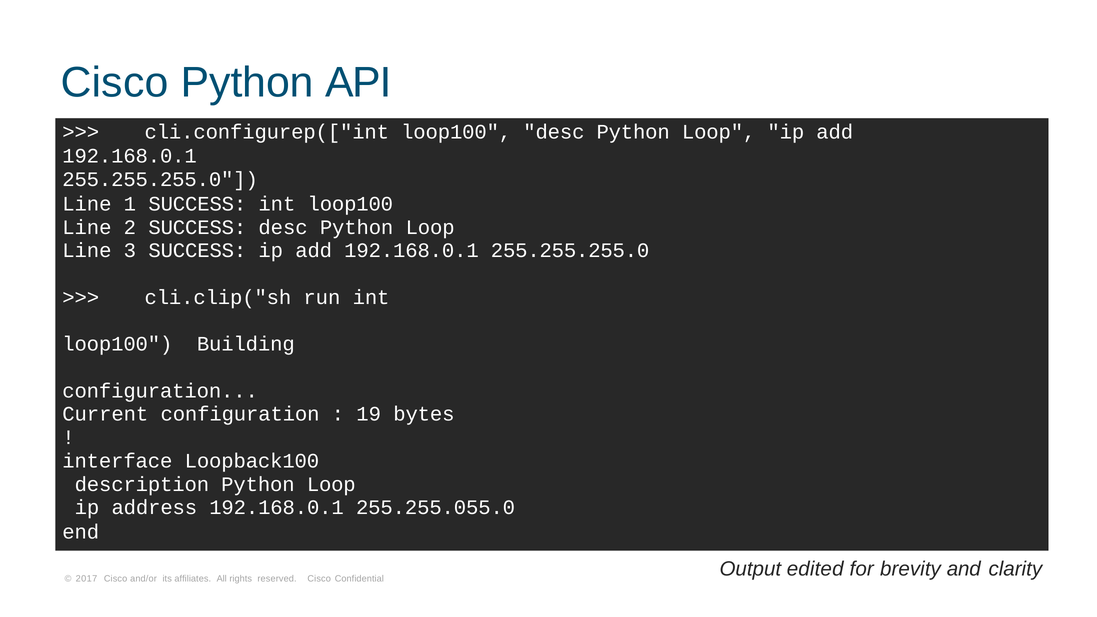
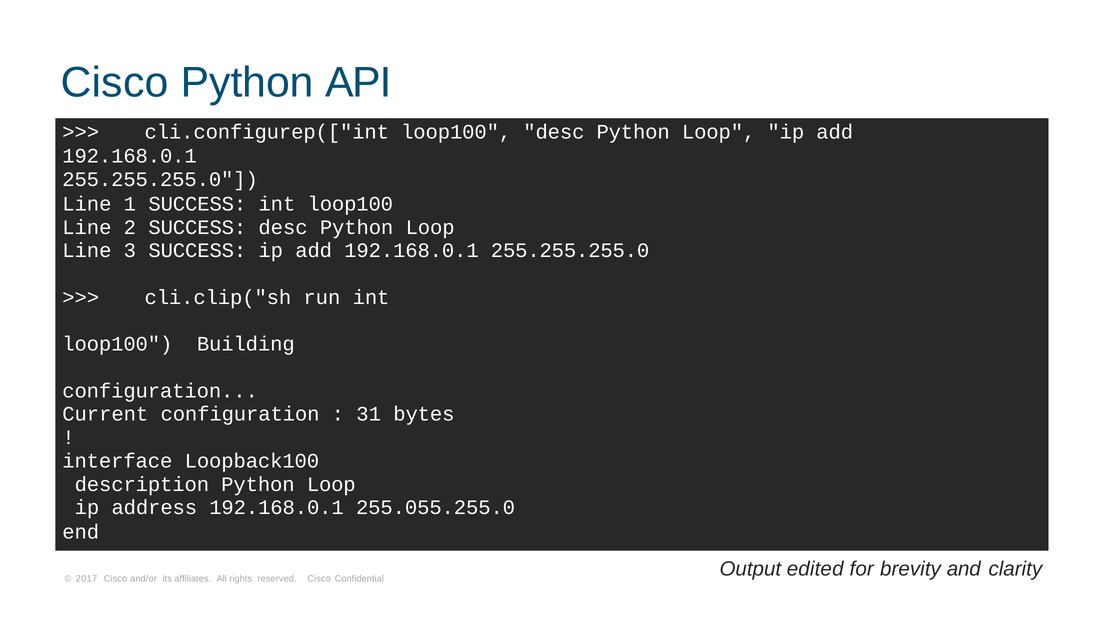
19: 19 -> 31
255.255.055.0: 255.255.055.0 -> 255.055.255.0
